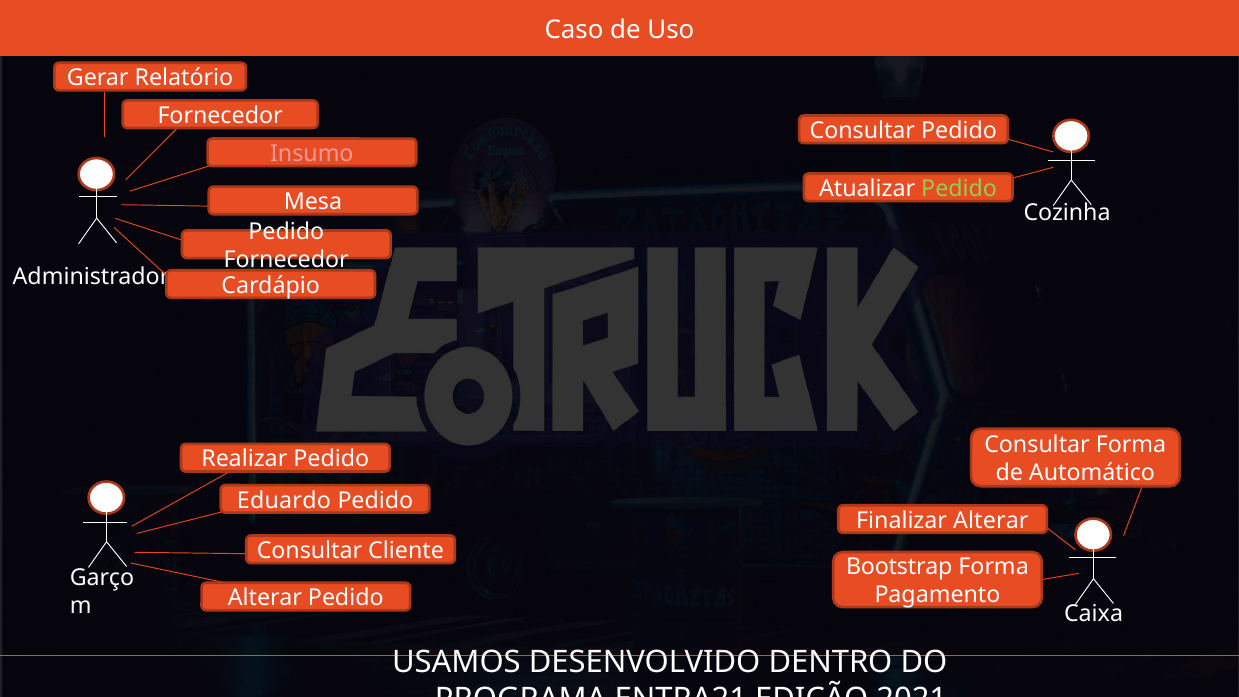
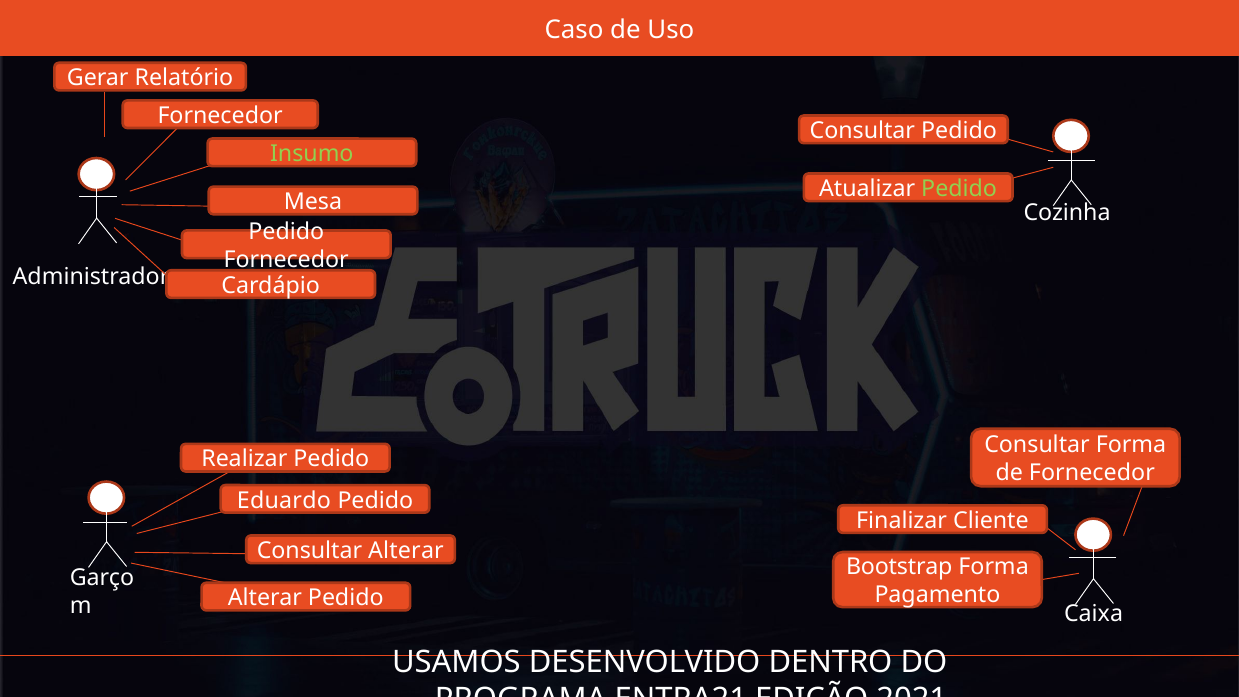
Insumo colour: pink -> light green
de Automático: Automático -> Fornecedor
Finalizar Alterar: Alterar -> Cliente
Consultar Cliente: Cliente -> Alterar
